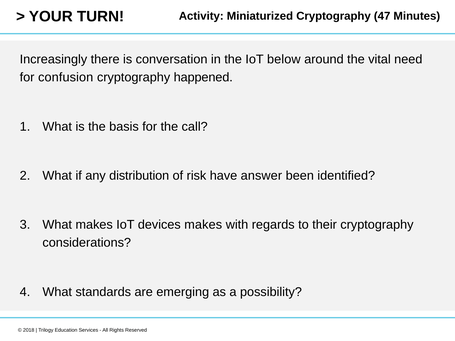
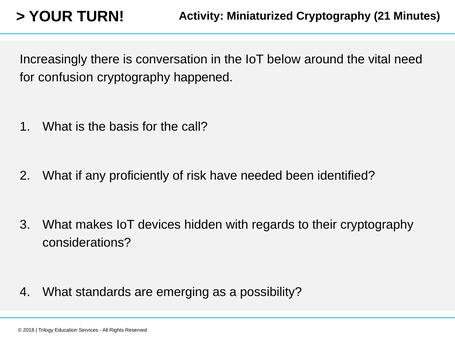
47: 47 -> 21
distribution: distribution -> proficiently
answer: answer -> needed
devices makes: makes -> hidden
